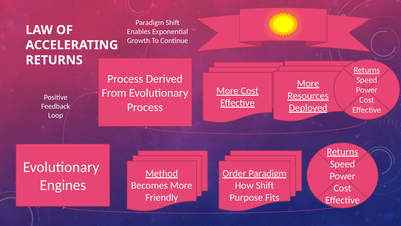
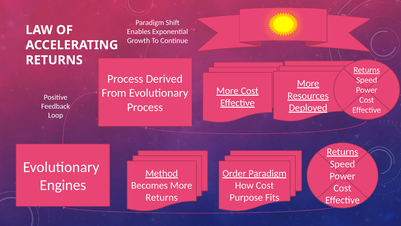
How Shift: Shift -> Cost
Friendly at (162, 197): Friendly -> Returns
